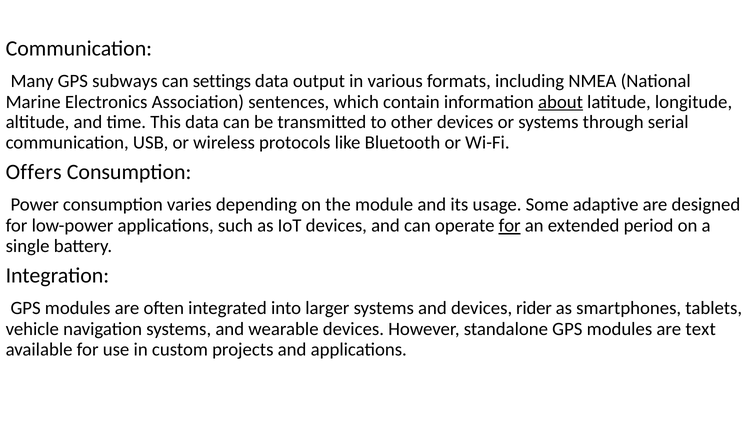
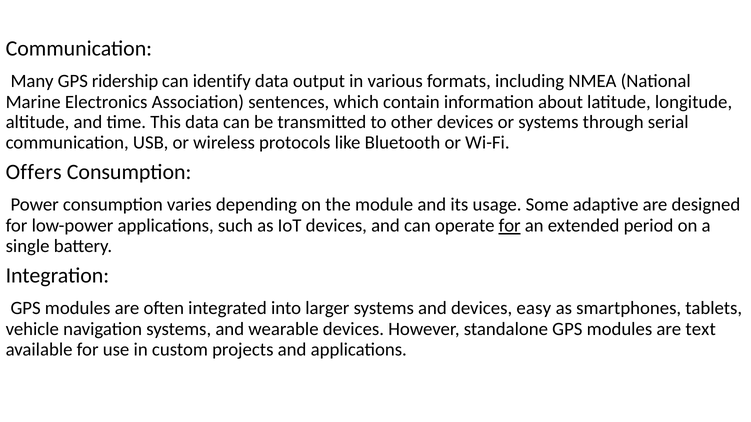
subways: subways -> ridership
settings: settings -> identify
about underline: present -> none
rider: rider -> easy
